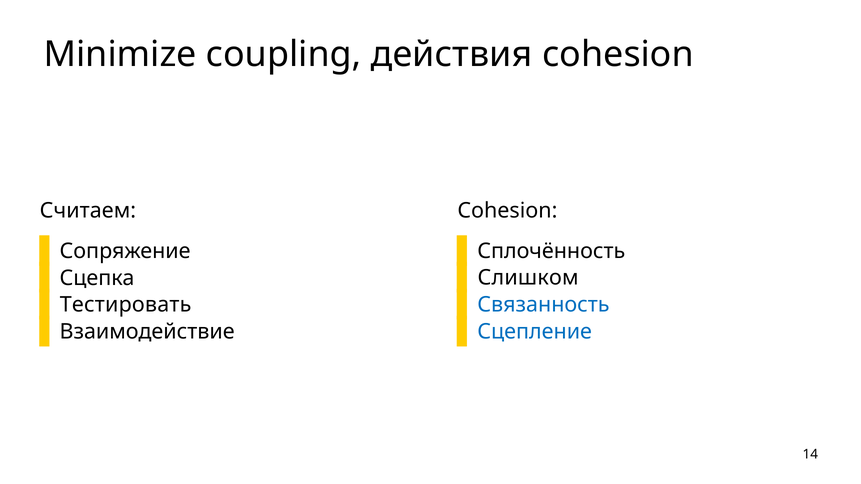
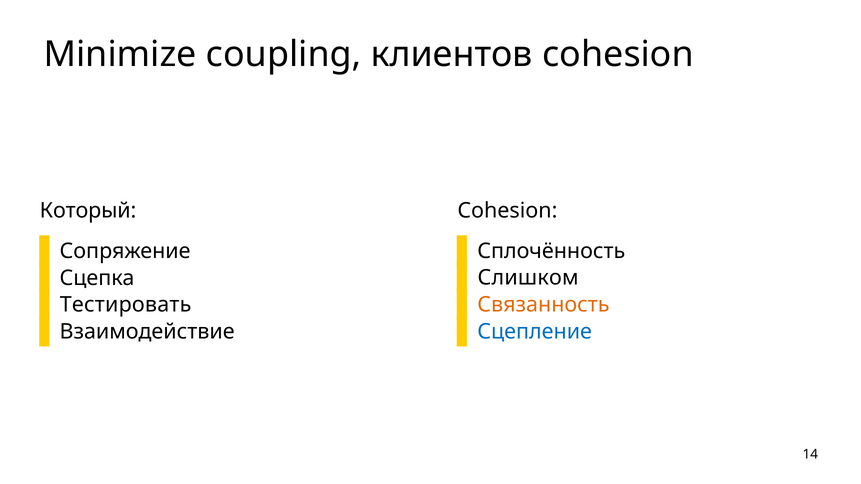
действия: действия -> клиентов
Считаем: Считаем -> Который
Связанность colour: blue -> orange
